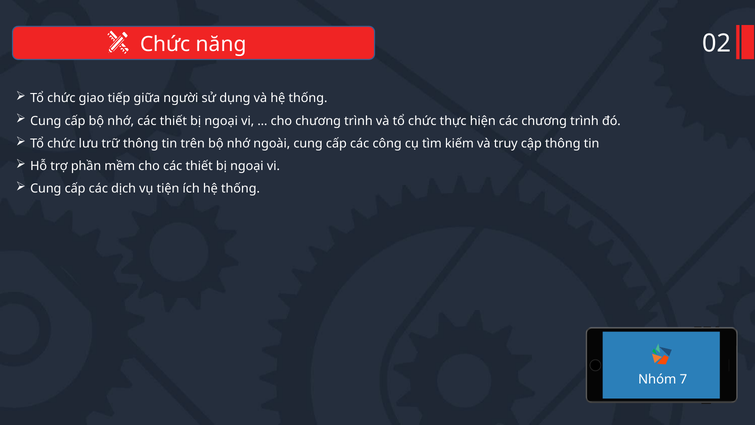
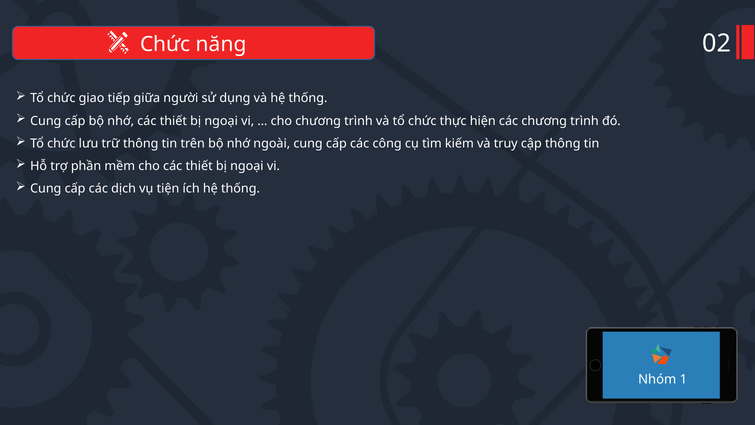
7: 7 -> 1
